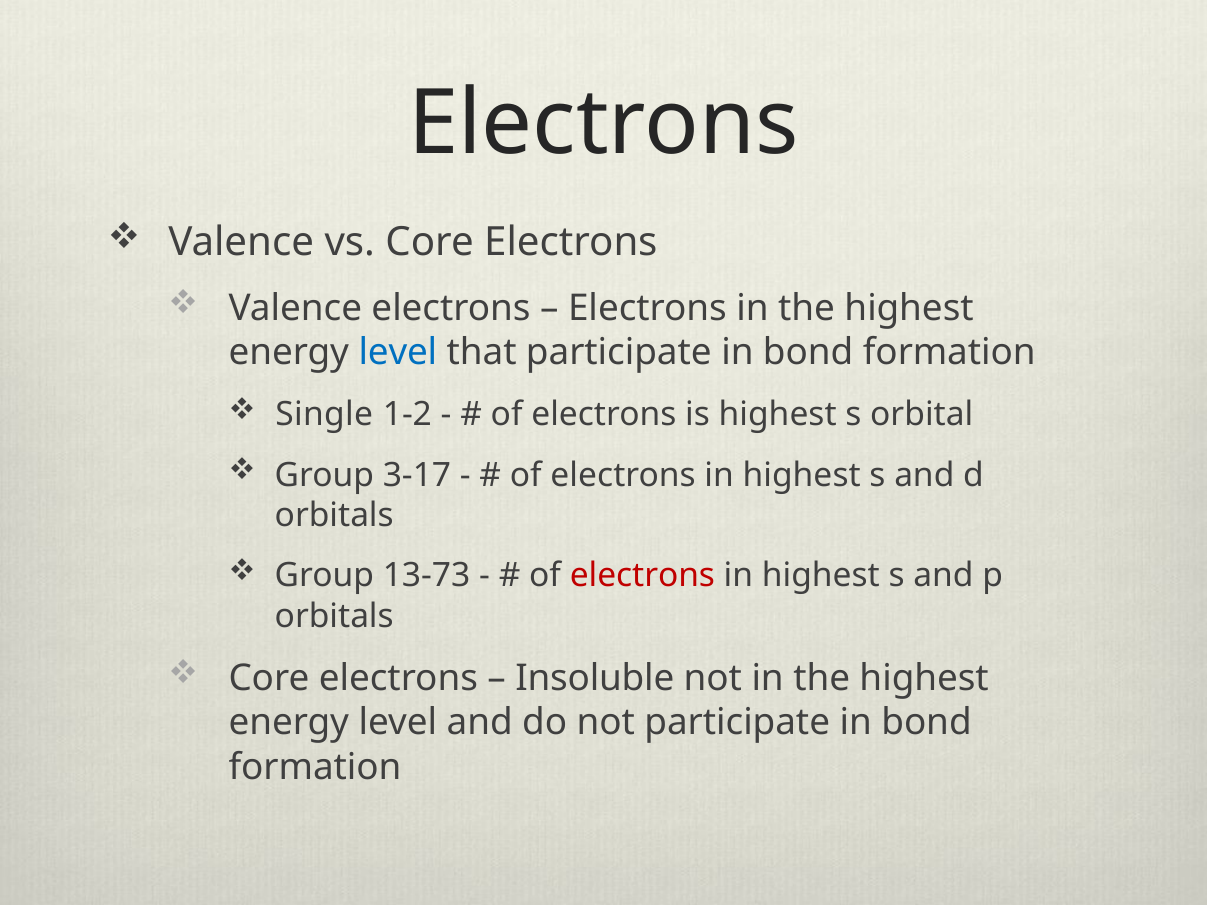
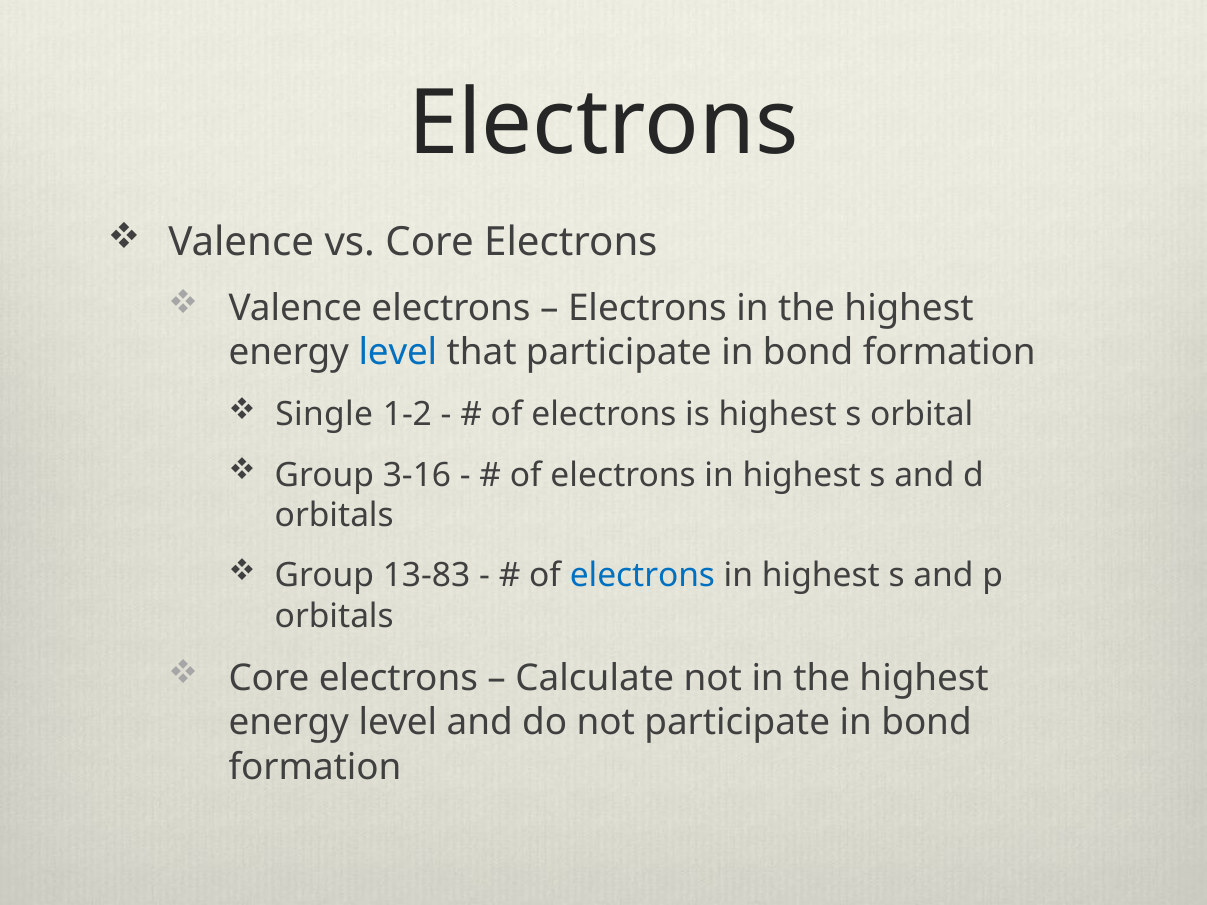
3-17: 3-17 -> 3-16
13-73: 13-73 -> 13-83
electrons at (642, 576) colour: red -> blue
Insoluble: Insoluble -> Calculate
